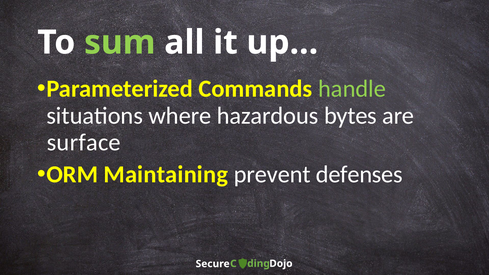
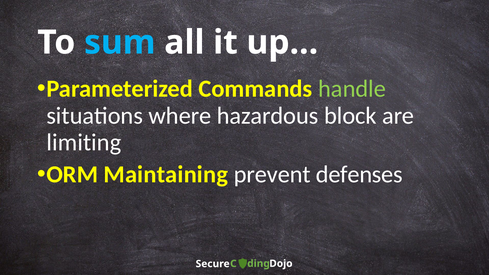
sum colour: light green -> light blue
bytes: bytes -> block
surface: surface -> limiting
